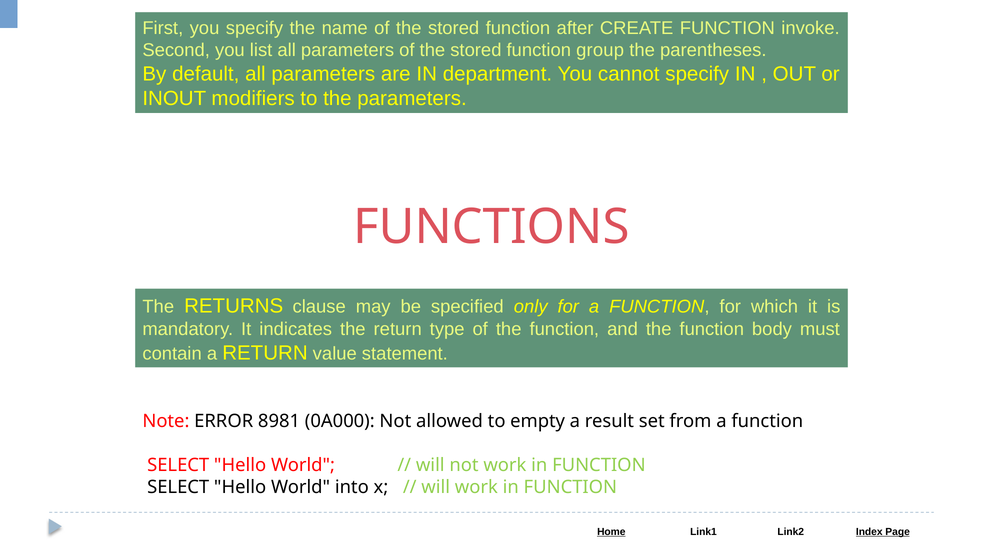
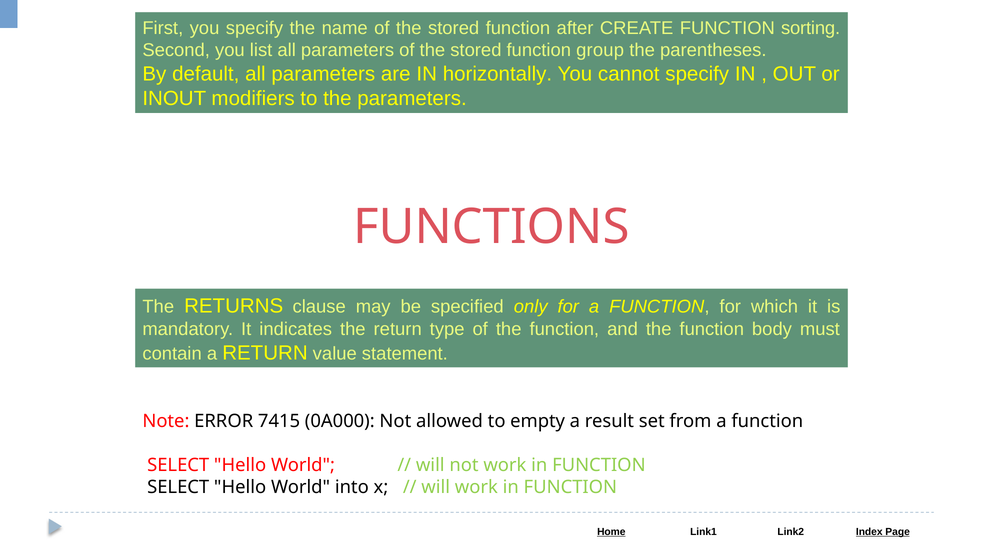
invoke: invoke -> sorting
department: department -> horizontally
8981: 8981 -> 7415
